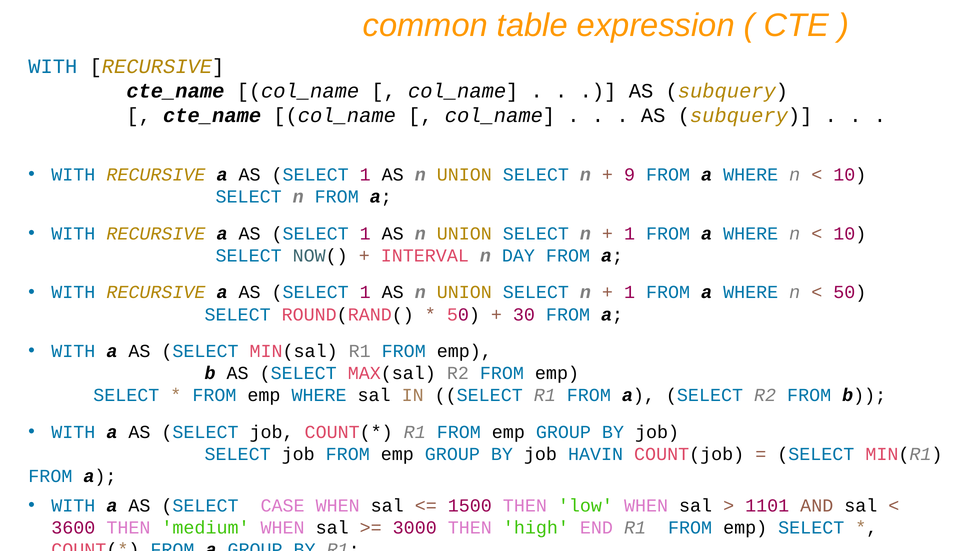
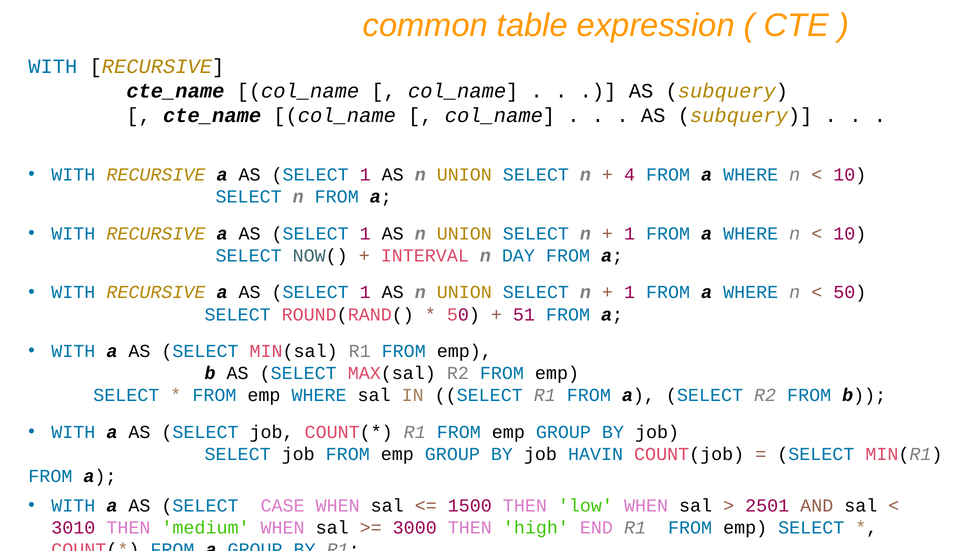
9: 9 -> 4
30: 30 -> 51
1101: 1101 -> 2501
3600: 3600 -> 3010
